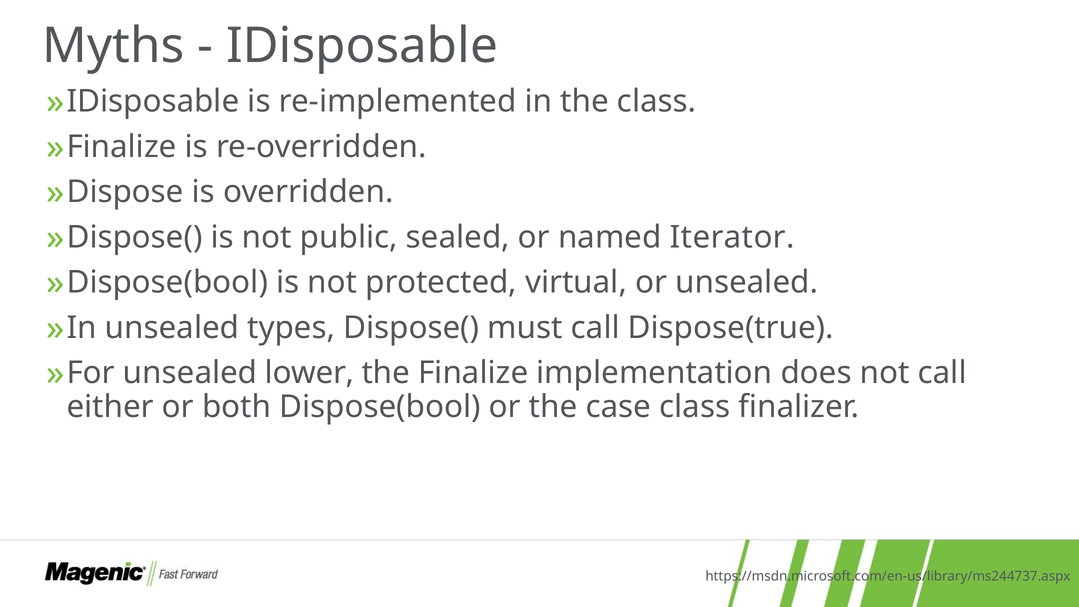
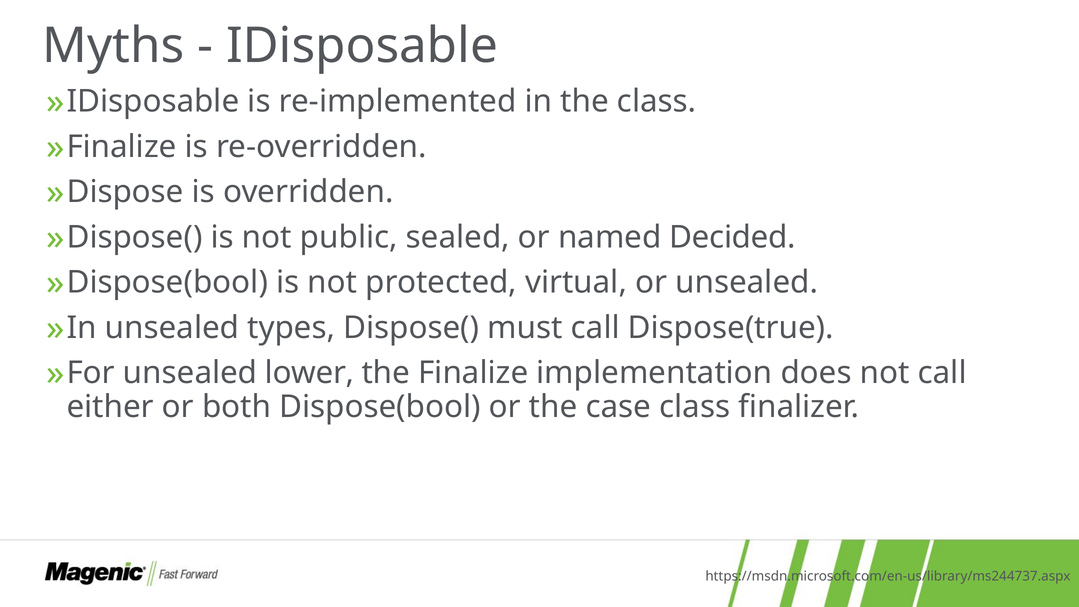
Iterator: Iterator -> Decided
